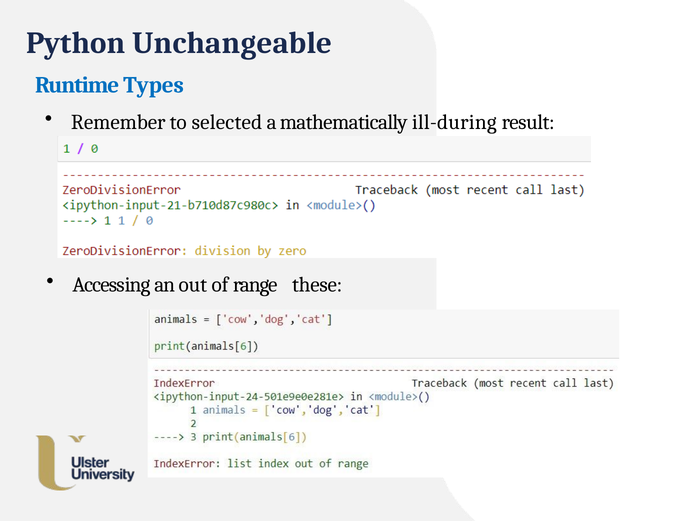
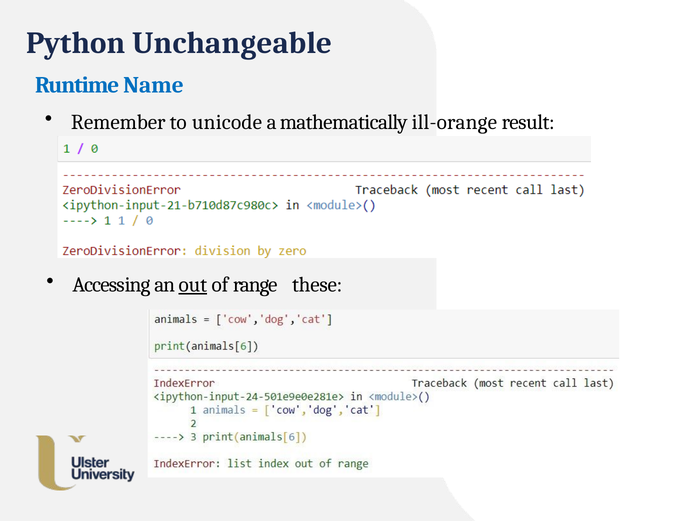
Types: Types -> Name
selected: selected -> unicode
ill-during: ill-during -> ill-orange
out underline: none -> present
